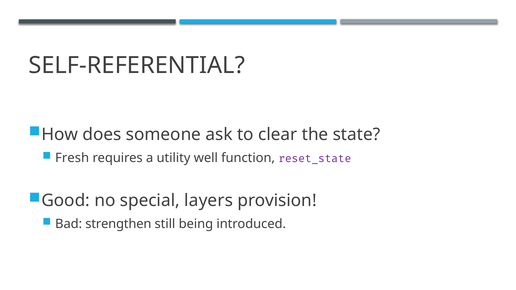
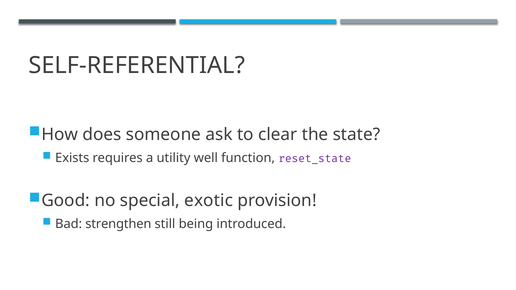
Fresh: Fresh -> Exists
layers: layers -> exotic
